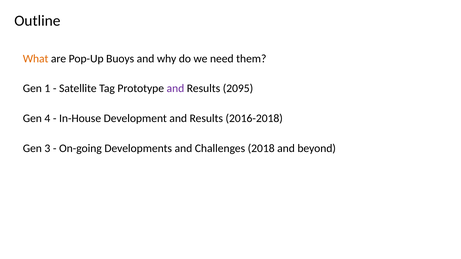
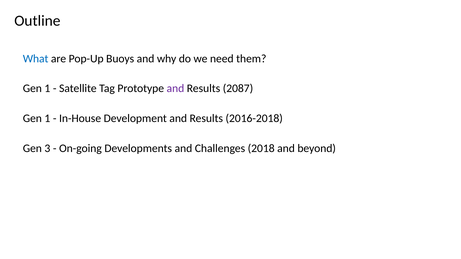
What colour: orange -> blue
2095: 2095 -> 2087
4 at (47, 119): 4 -> 1
